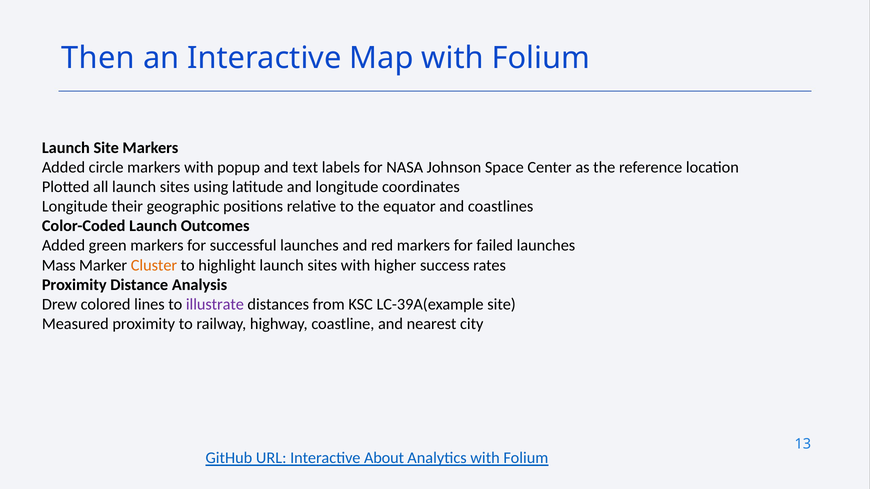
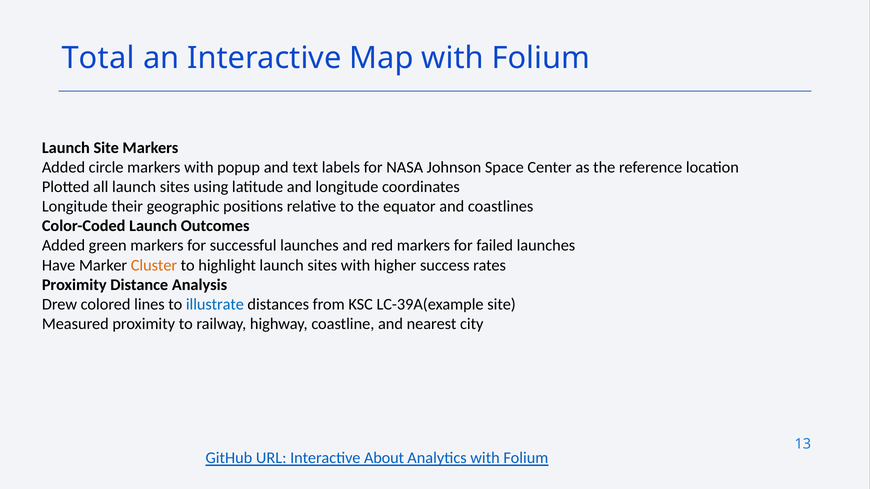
Then: Then -> Total
Mass: Mass -> Have
illustrate colour: purple -> blue
